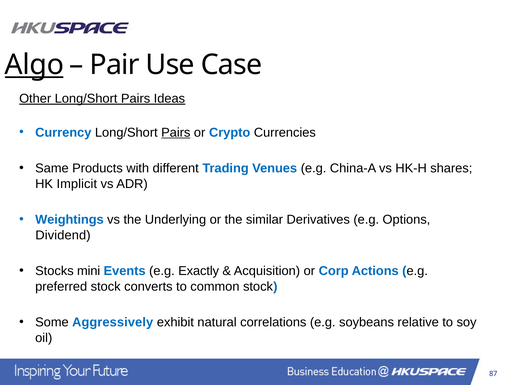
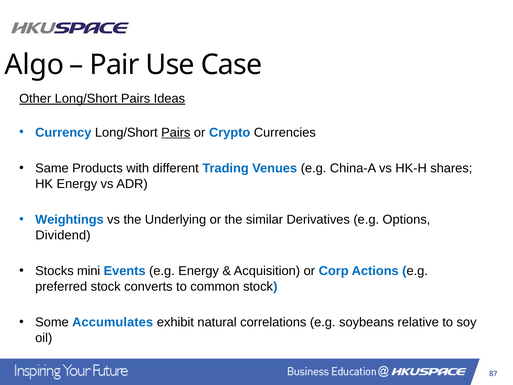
Algo underline: present -> none
HK Implicit: Implicit -> Energy
e.g Exactly: Exactly -> Energy
Aggressively: Aggressively -> Accumulates
